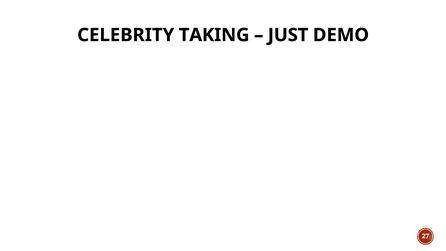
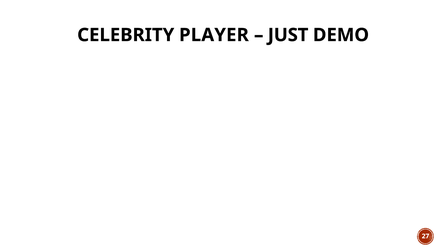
TAKING: TAKING -> PLAYER
